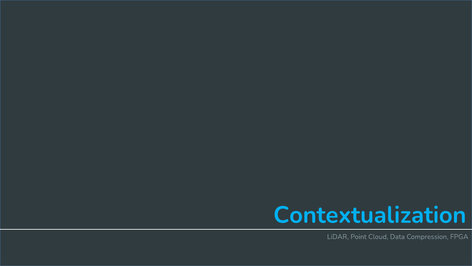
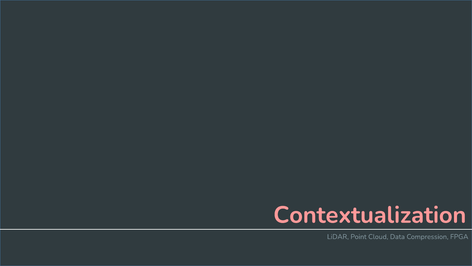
Contextualization colour: light blue -> pink
